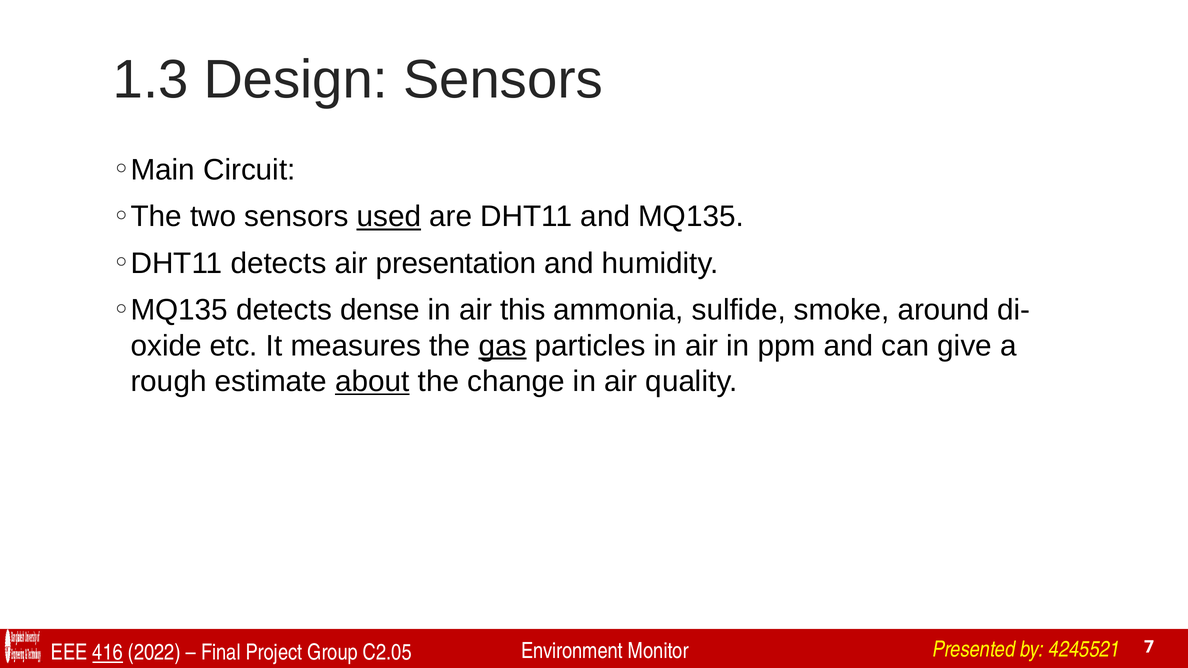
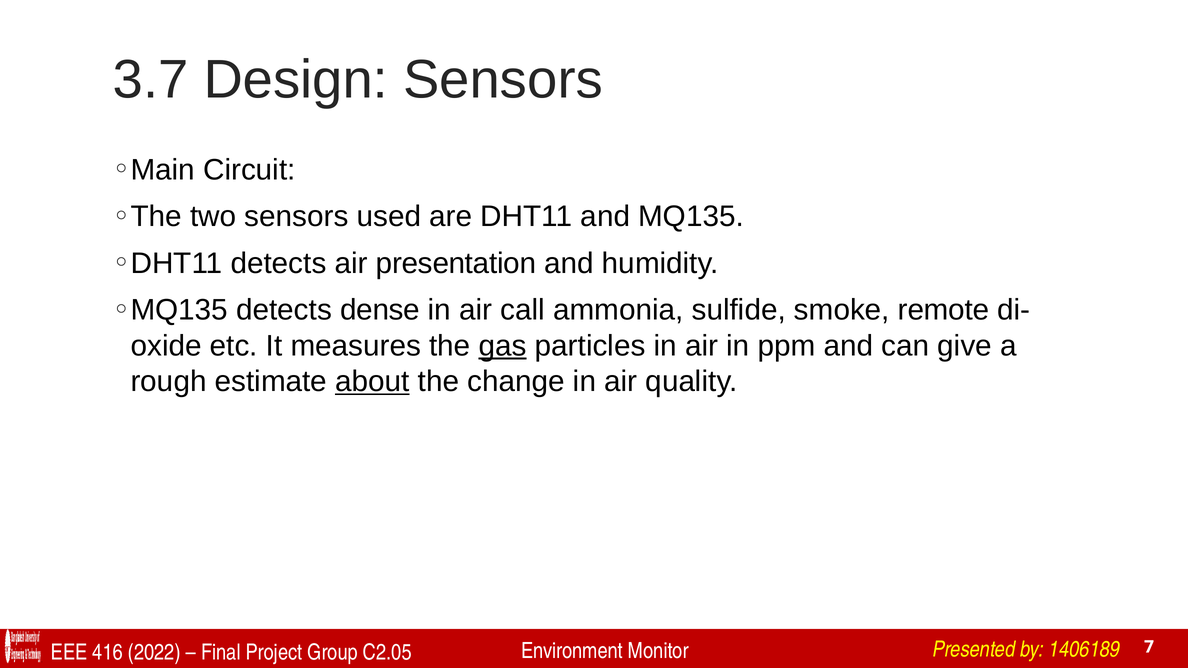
1.3: 1.3 -> 3.7
used underline: present -> none
this: this -> call
around: around -> remote
416 underline: present -> none
4245521: 4245521 -> 1406189
